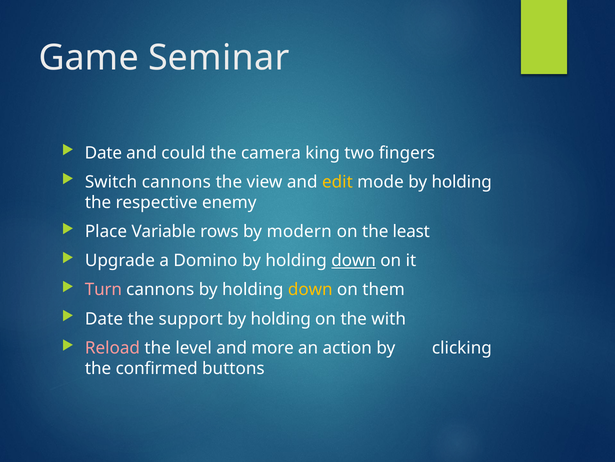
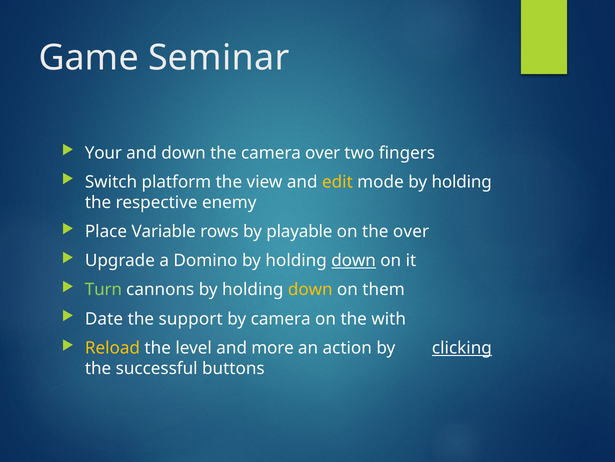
Date at (103, 153): Date -> Your
and could: could -> down
camera king: king -> over
Switch cannons: cannons -> platform
modern: modern -> playable
the least: least -> over
Turn colour: pink -> light green
holding at (281, 318): holding -> camera
Reload colour: pink -> yellow
clicking underline: none -> present
confirmed: confirmed -> successful
